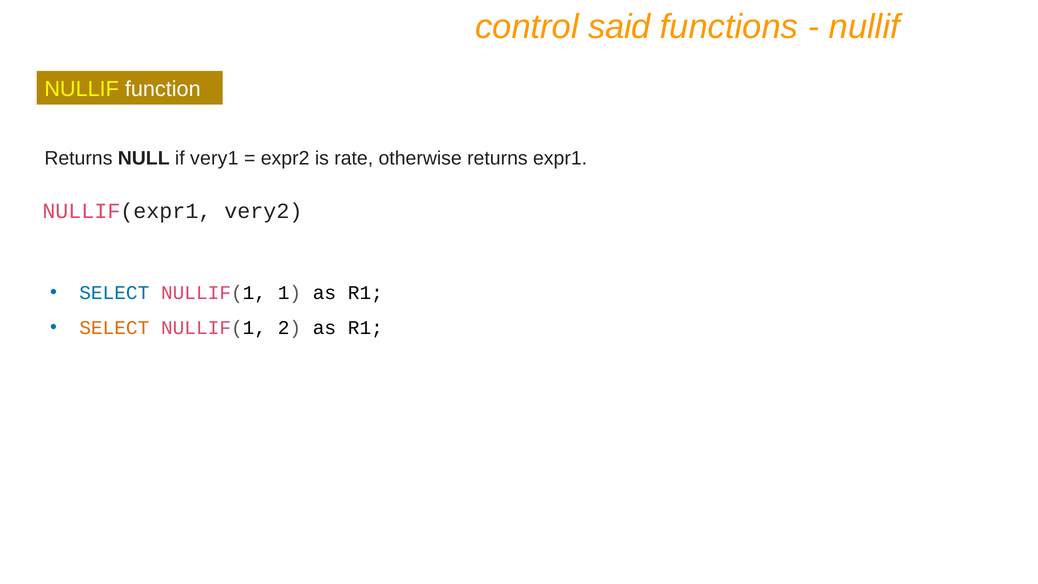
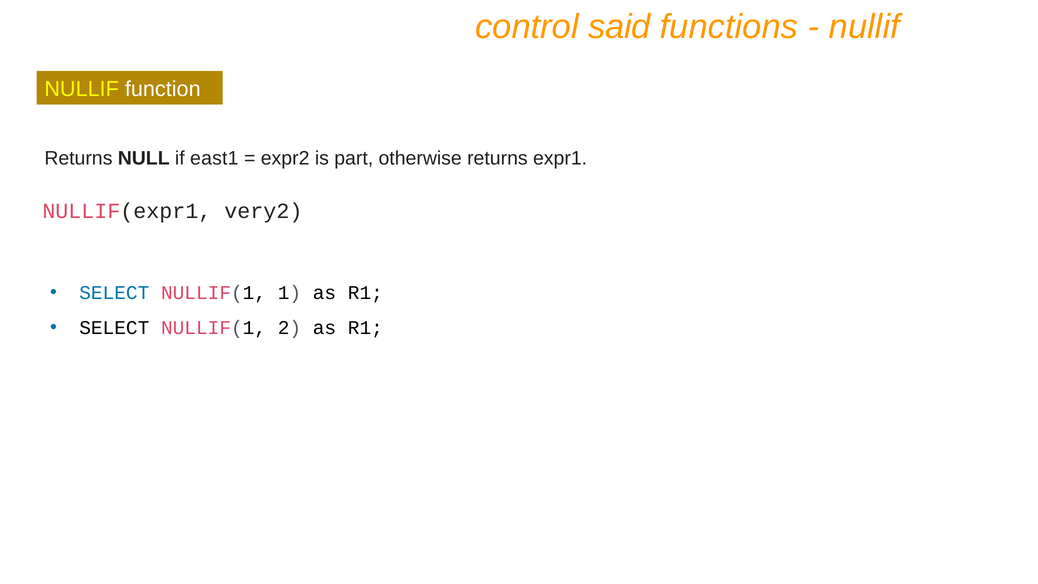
very1: very1 -> east1
rate: rate -> part
SELECT at (114, 328) colour: orange -> black
